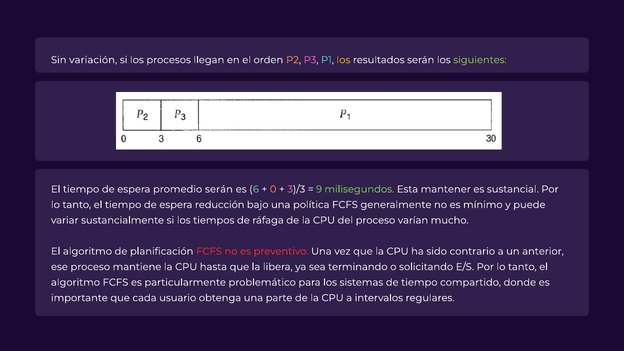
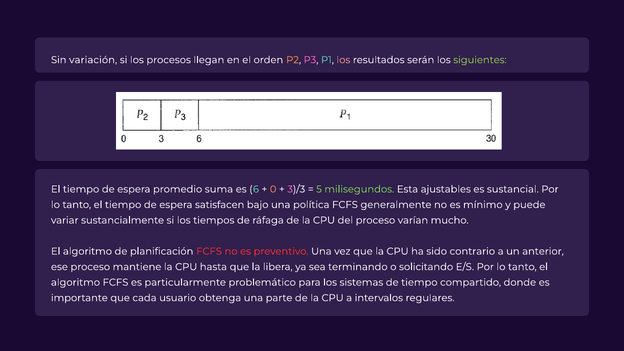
los at (343, 60) colour: yellow -> pink
promedio serán: serán -> suma
9: 9 -> 5
mantener: mantener -> ajustables
reducción: reducción -> satisfacen
